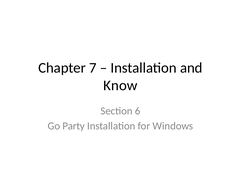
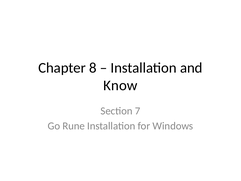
7: 7 -> 8
6: 6 -> 7
Party: Party -> Rune
